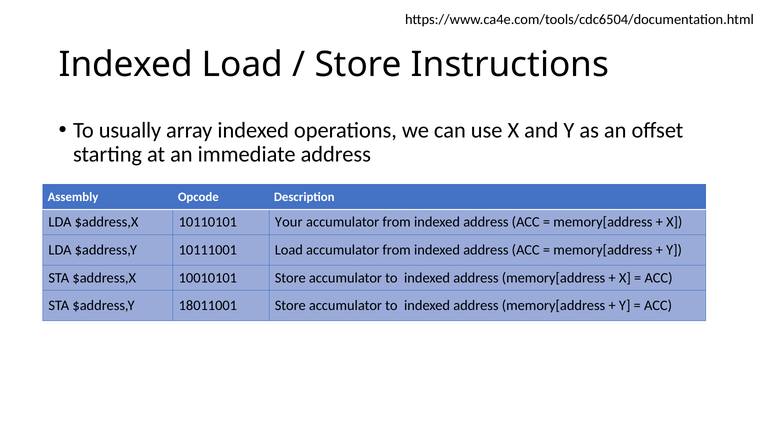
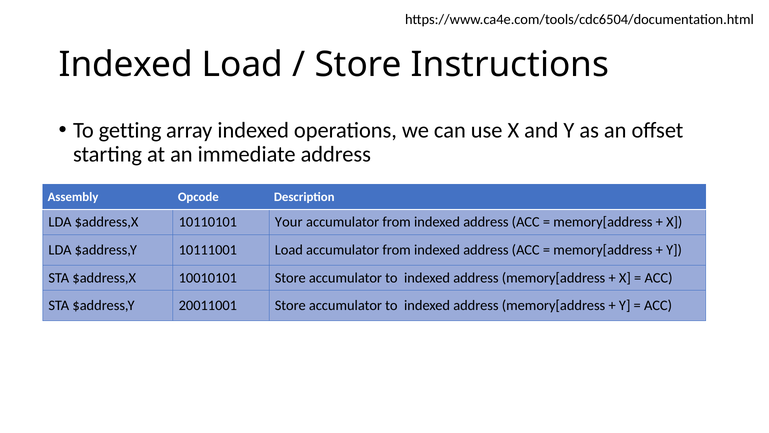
usually: usually -> getting
18011001: 18011001 -> 20011001
